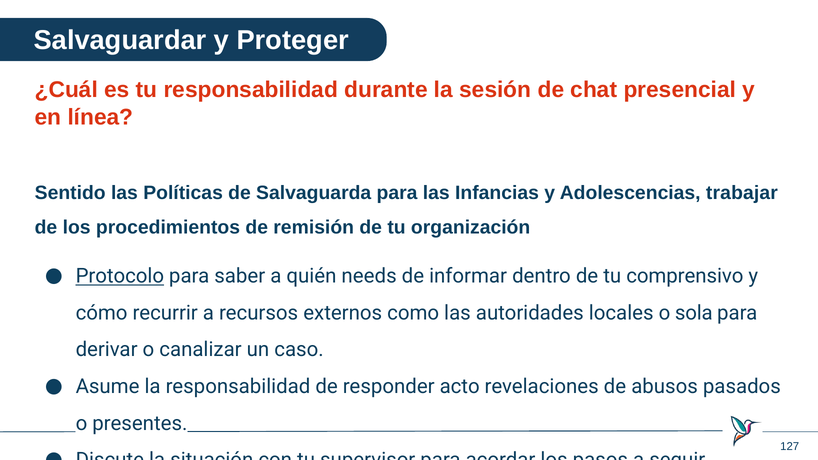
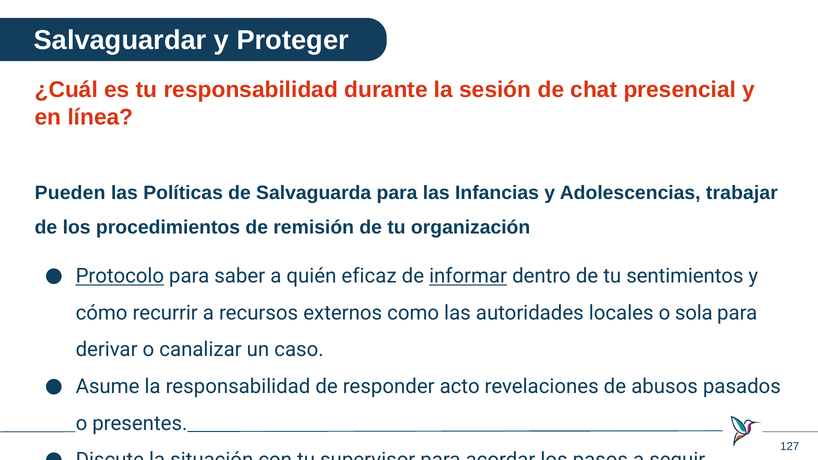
Sentido: Sentido -> Pueden
needs: needs -> eficaz
informar underline: none -> present
comprensivo: comprensivo -> sentimientos
